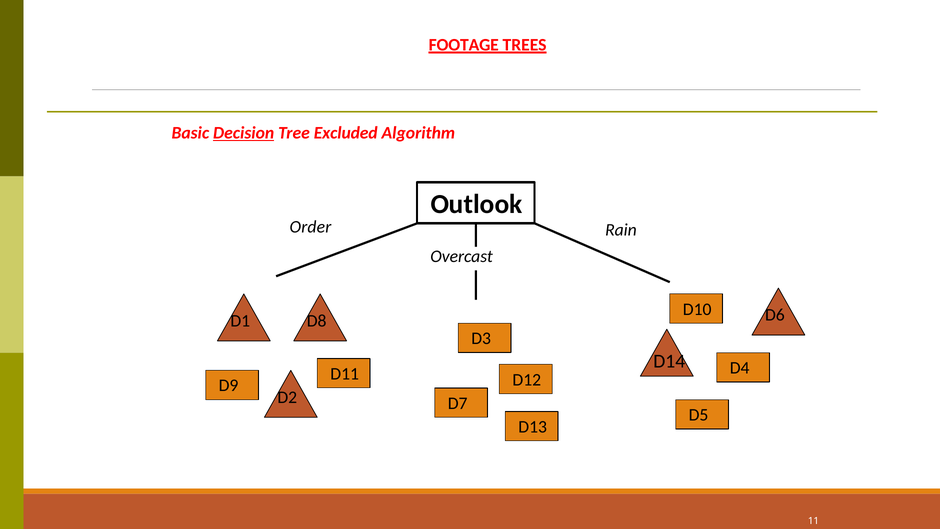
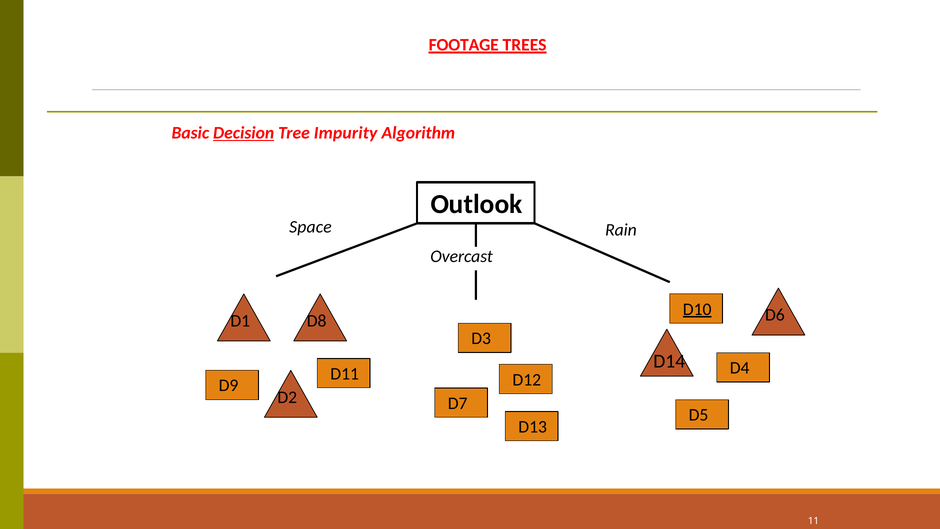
Excluded: Excluded -> Impurity
Order: Order -> Space
D10 underline: none -> present
